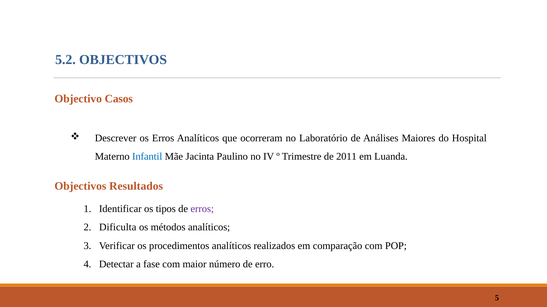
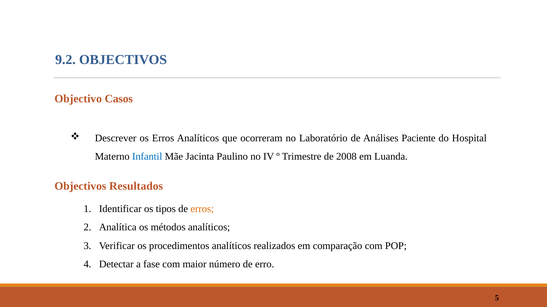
5.2: 5.2 -> 9.2
Maiores: Maiores -> Paciente
2011: 2011 -> 2008
erros at (202, 209) colour: purple -> orange
Dificulta: Dificulta -> Analítica
